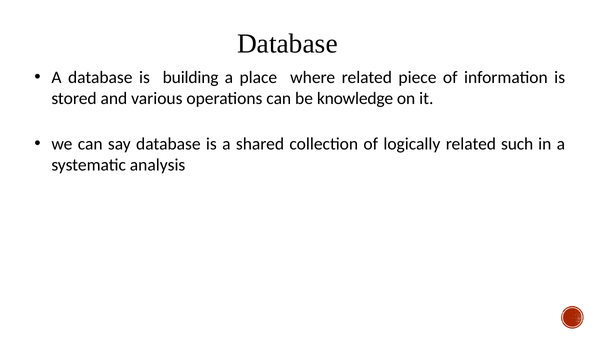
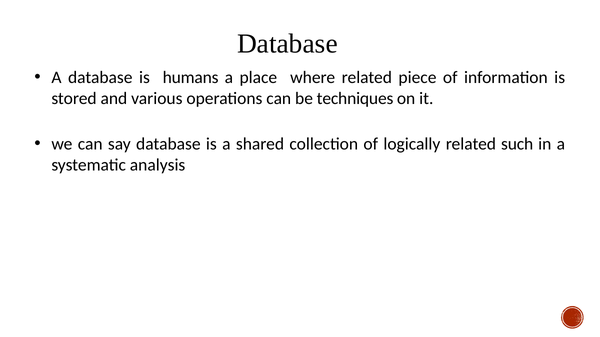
building: building -> humans
knowledge: knowledge -> techniques
